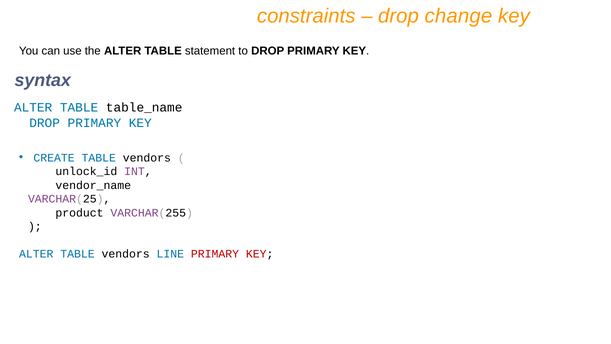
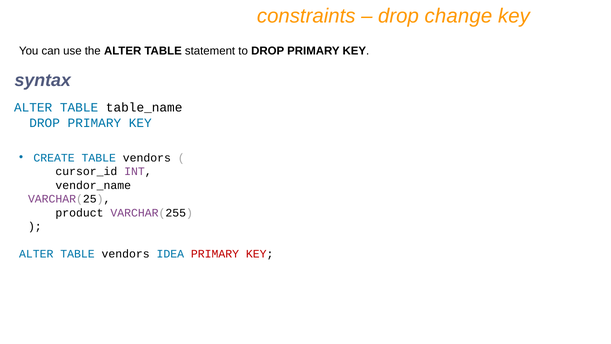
unlock_id: unlock_id -> cursor_id
LINE: LINE -> IDEA
